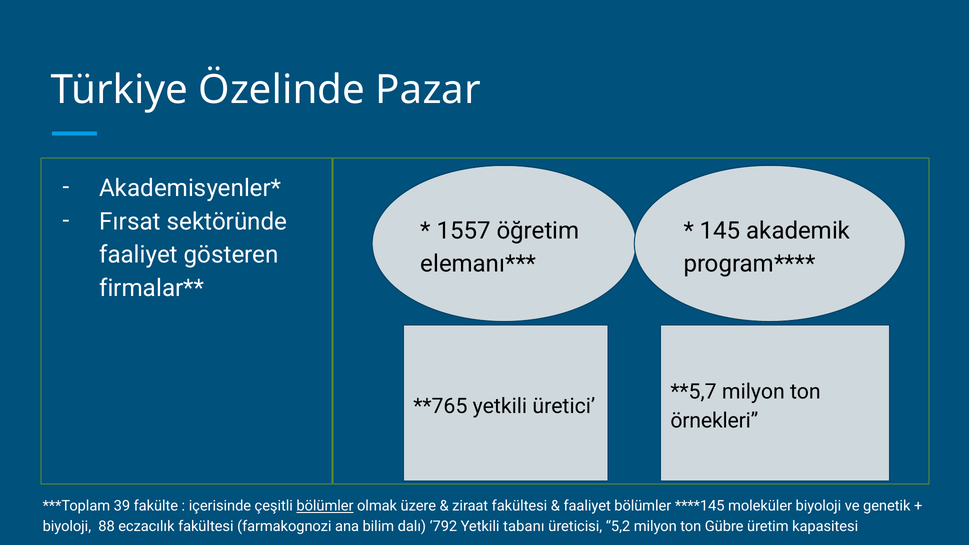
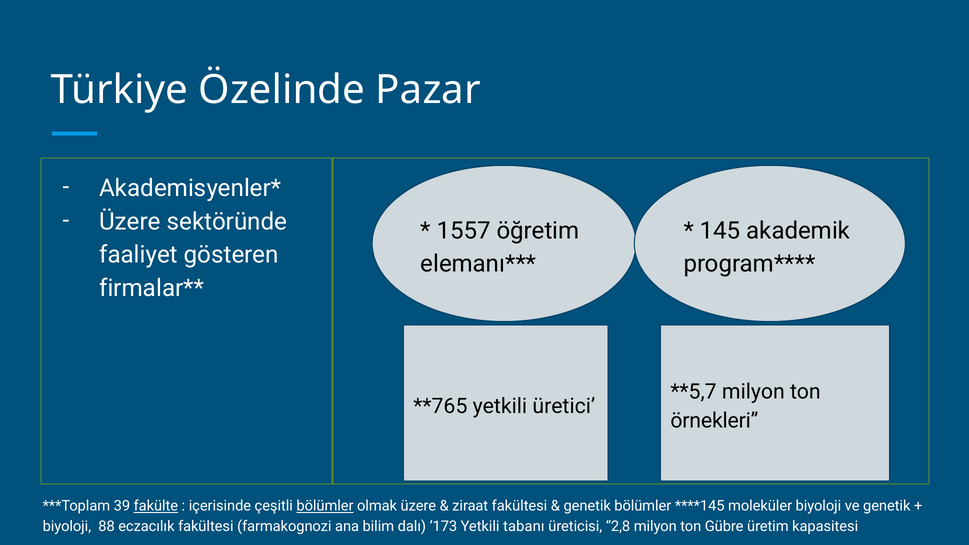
Fırsat at (130, 222): Fırsat -> Üzere
fakülte underline: none -> present
faaliyet at (587, 506): faaliyet -> genetik
792: 792 -> 173
5,2: 5,2 -> 2,8
